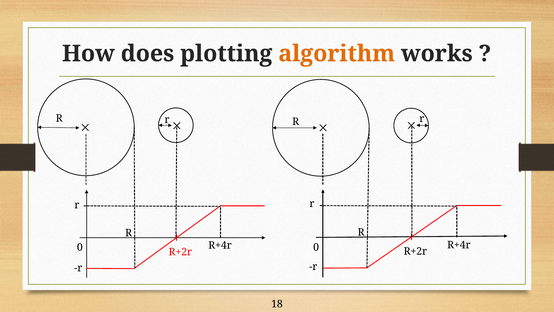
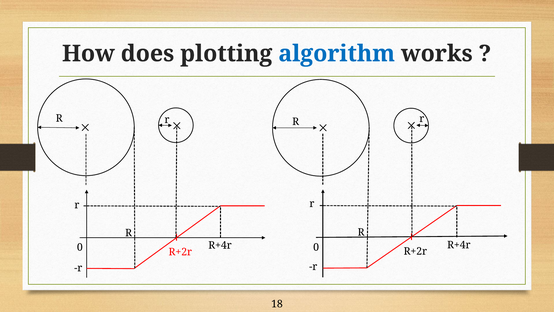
algorithm colour: orange -> blue
